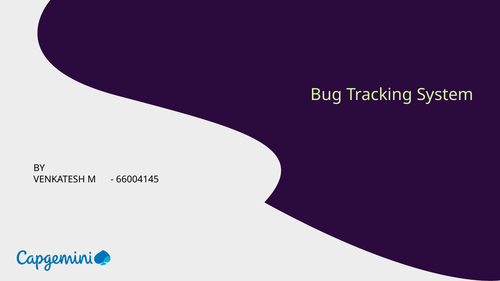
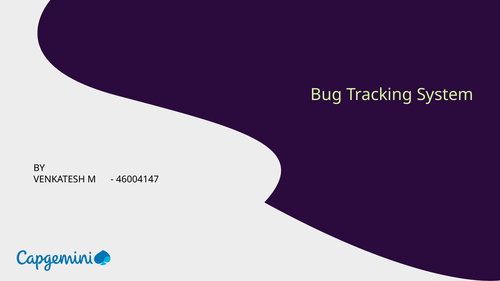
66004145: 66004145 -> 46004147
